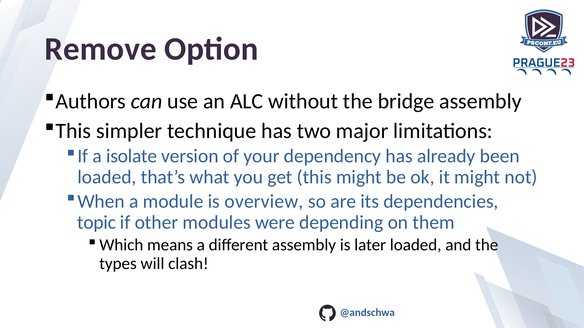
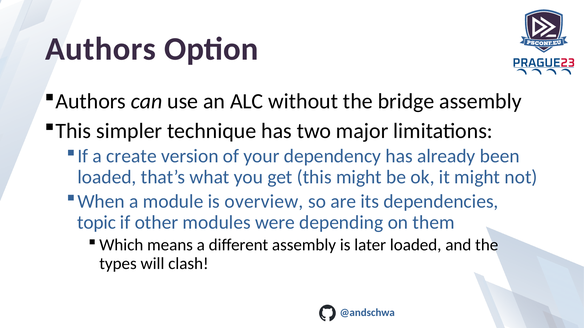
Remove at (101, 49): Remove -> Authors
isolate: isolate -> create
